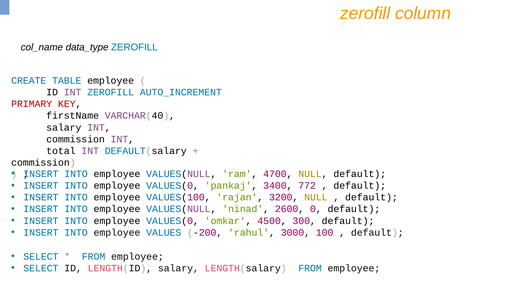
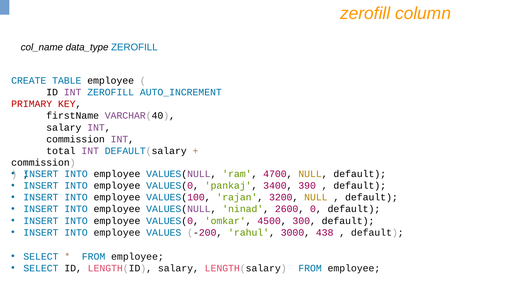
772: 772 -> 390
100: 100 -> 438
